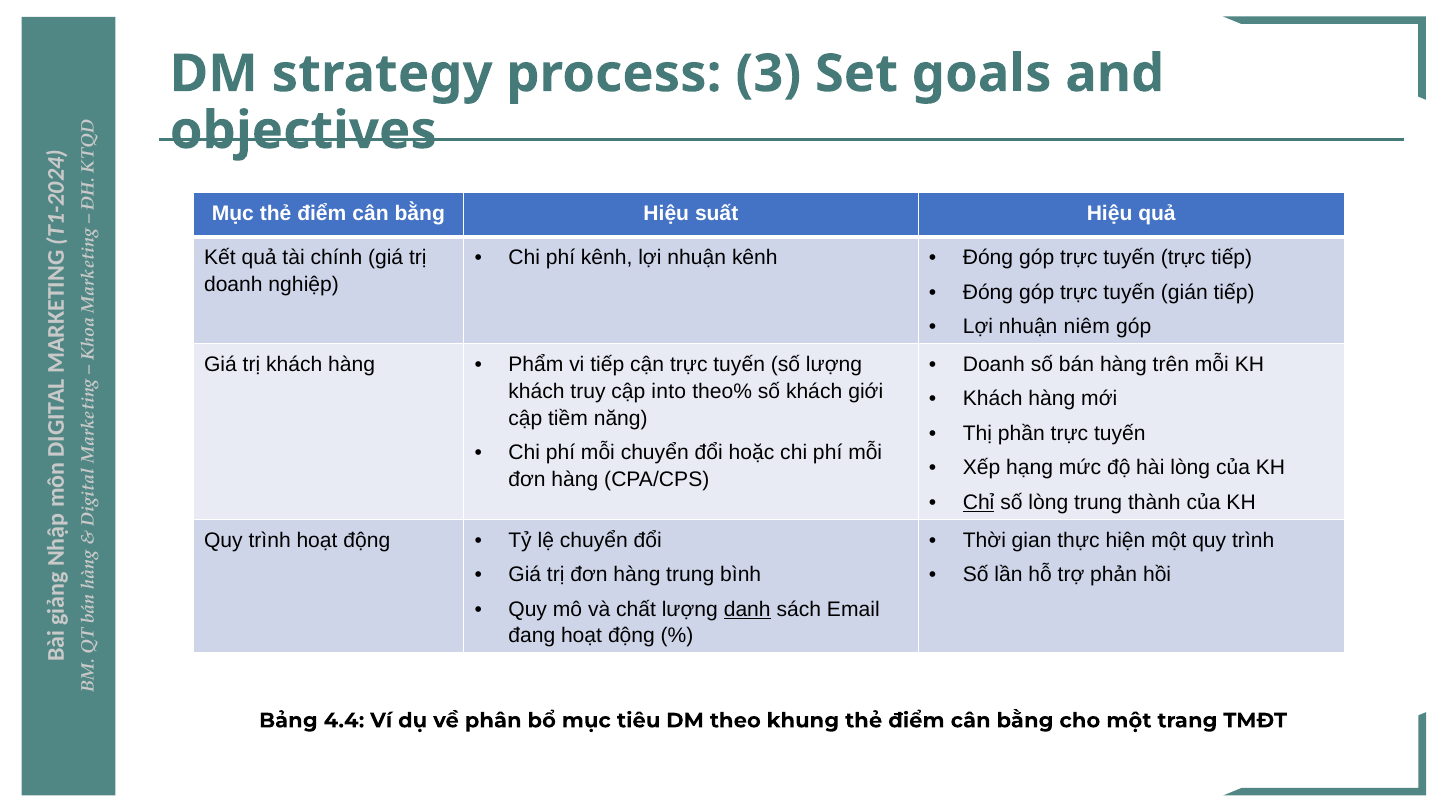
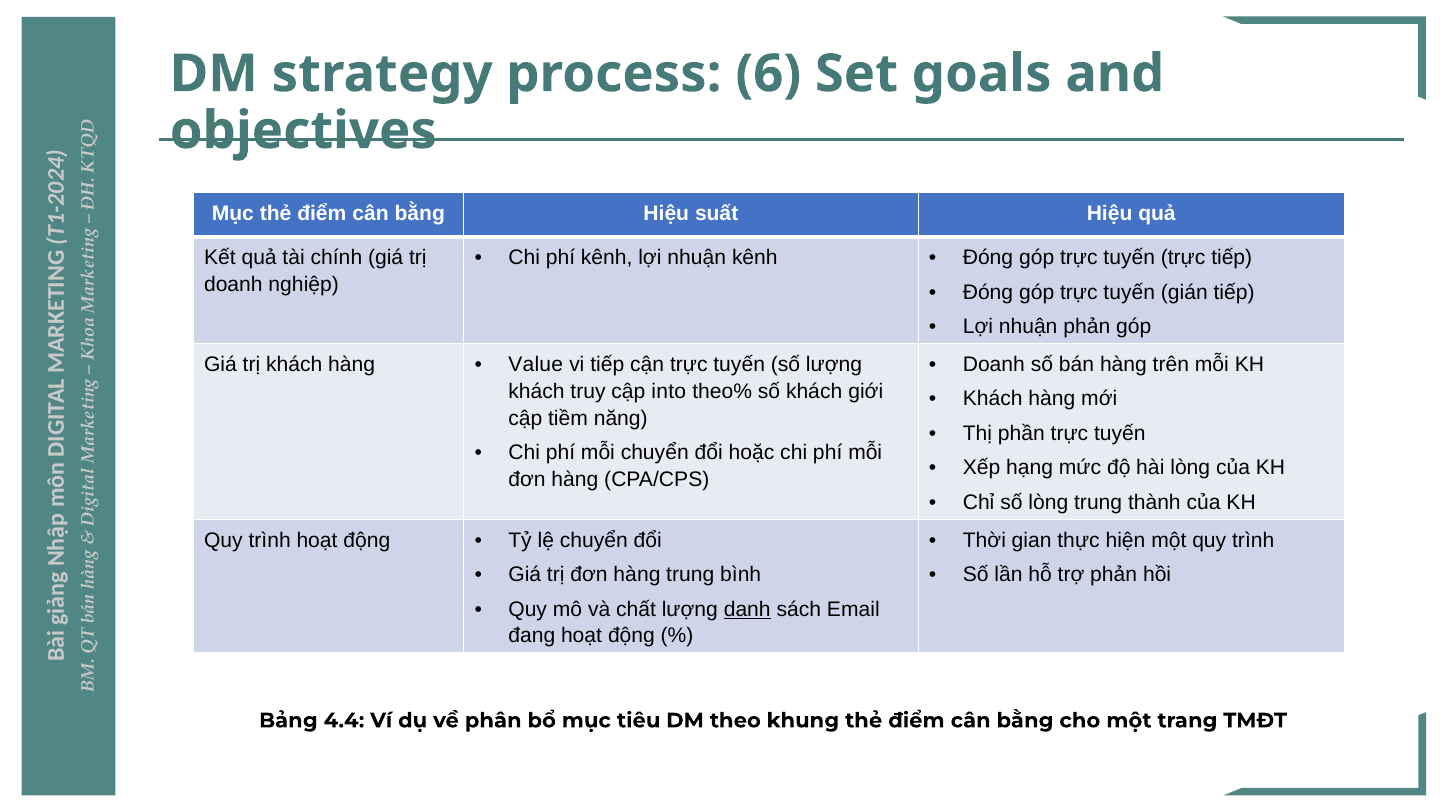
3: 3 -> 6
nhuận niêm: niêm -> phản
Phẩm: Phẩm -> Value
Chỉ underline: present -> none
